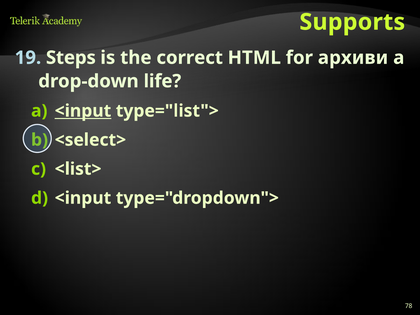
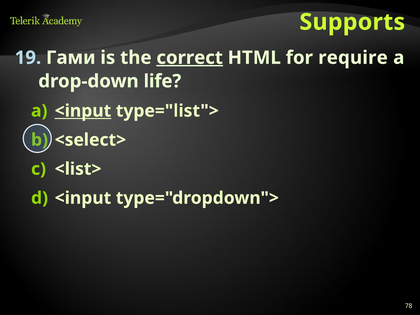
Steps: Steps -> Гами
correct underline: none -> present
архиви: архиви -> require
